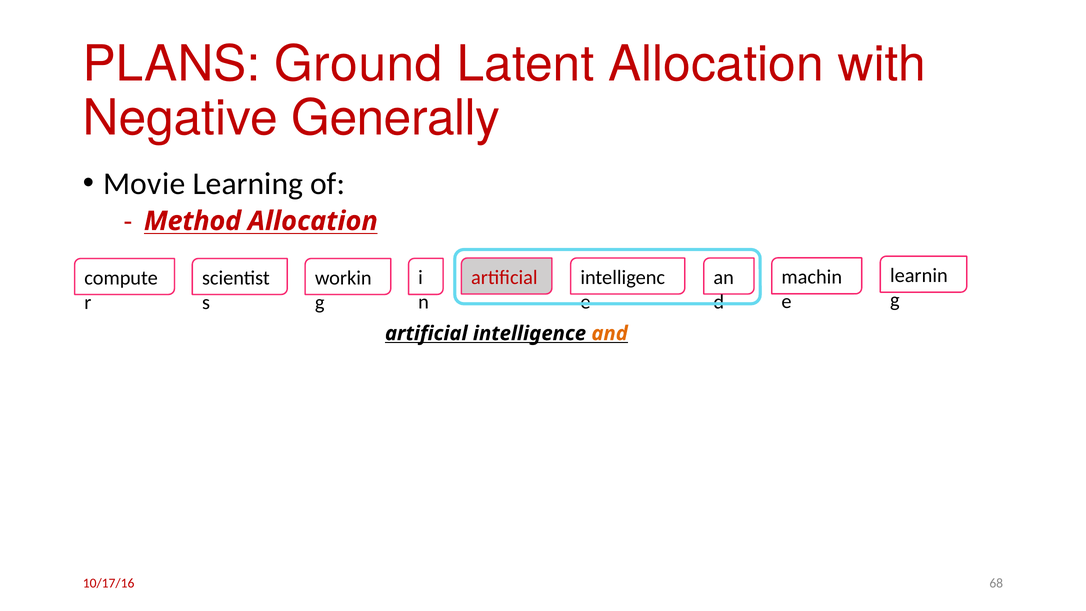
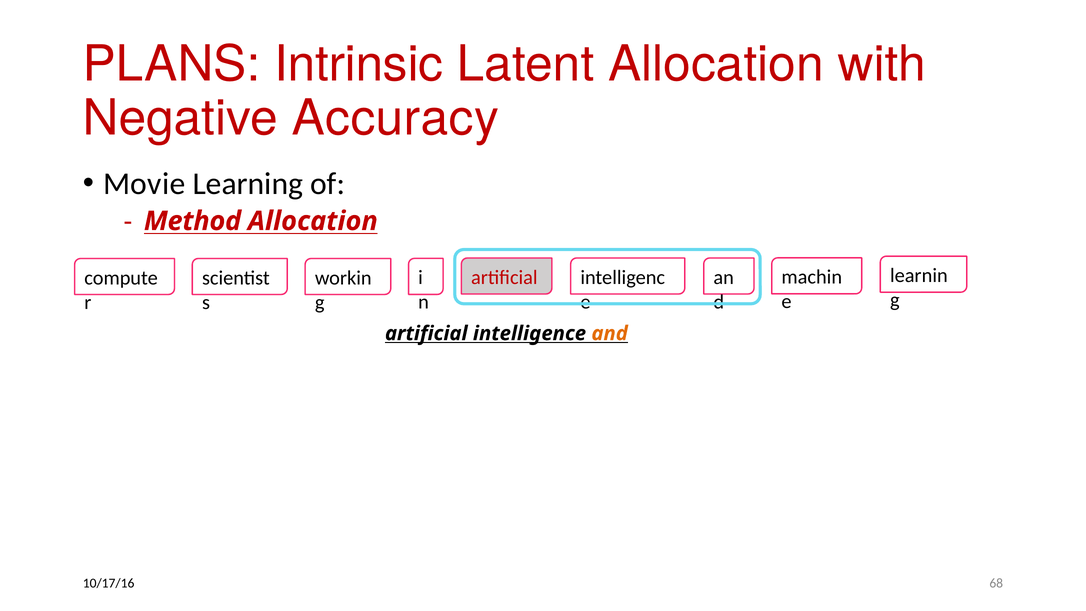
Ground: Ground -> Intrinsic
Generally: Generally -> Accuracy
10/17/16 colour: red -> black
